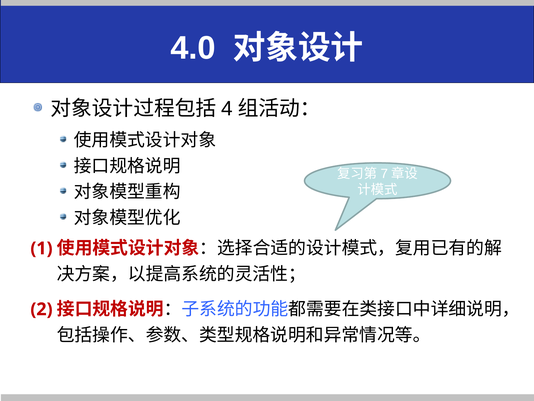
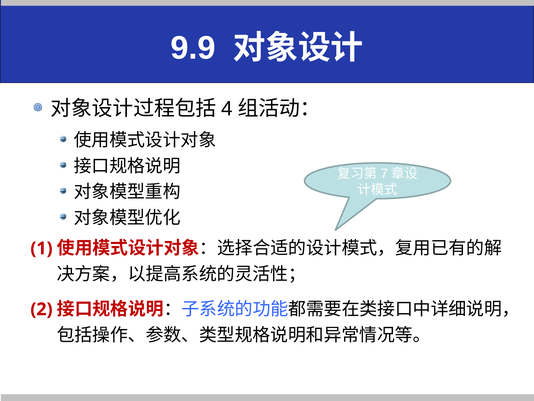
4.0: 4.0 -> 9.9
